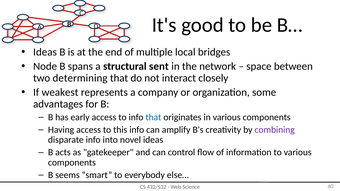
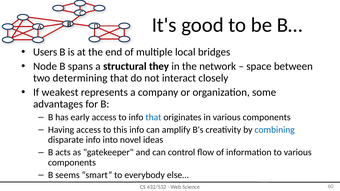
Ideas at (45, 52): Ideas -> Users
sent: sent -> they
combining colour: purple -> blue
